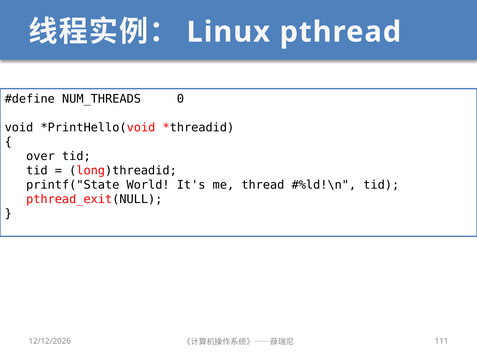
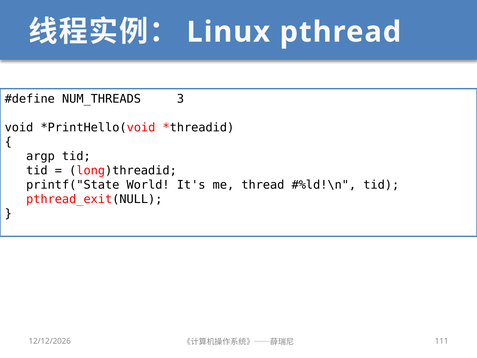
0: 0 -> 3
over: over -> argp
